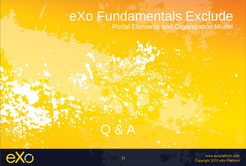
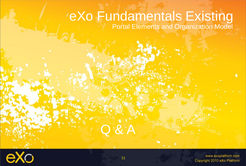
Exclude: Exclude -> Existing
